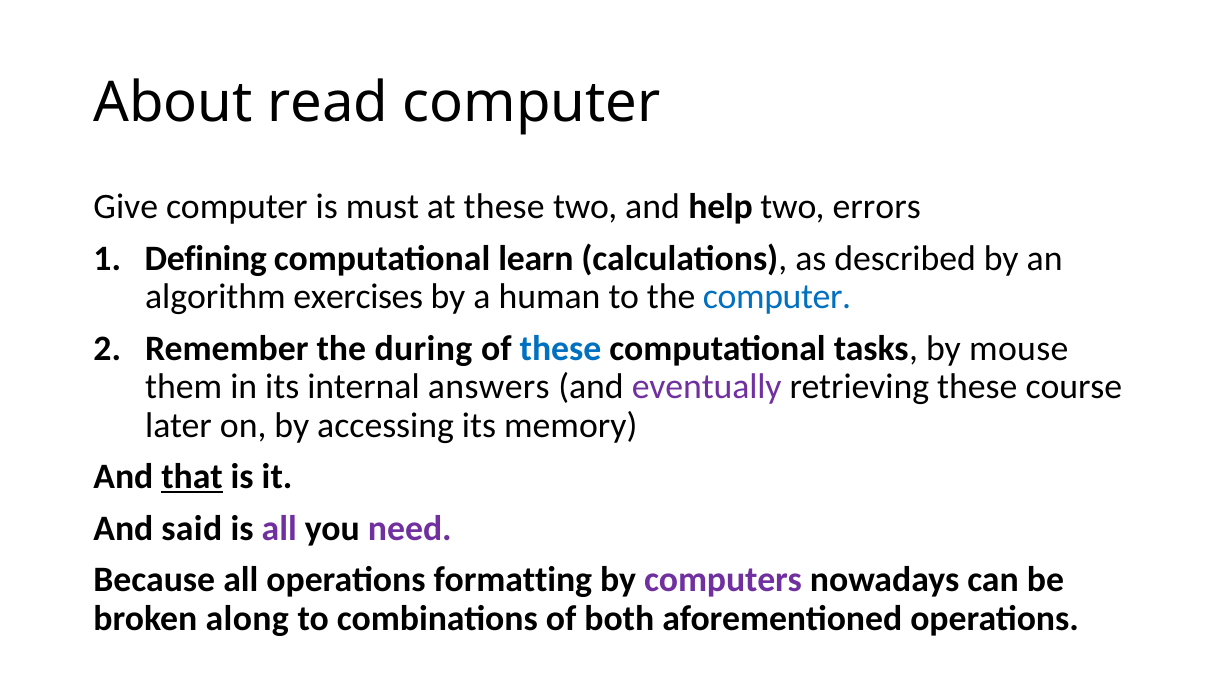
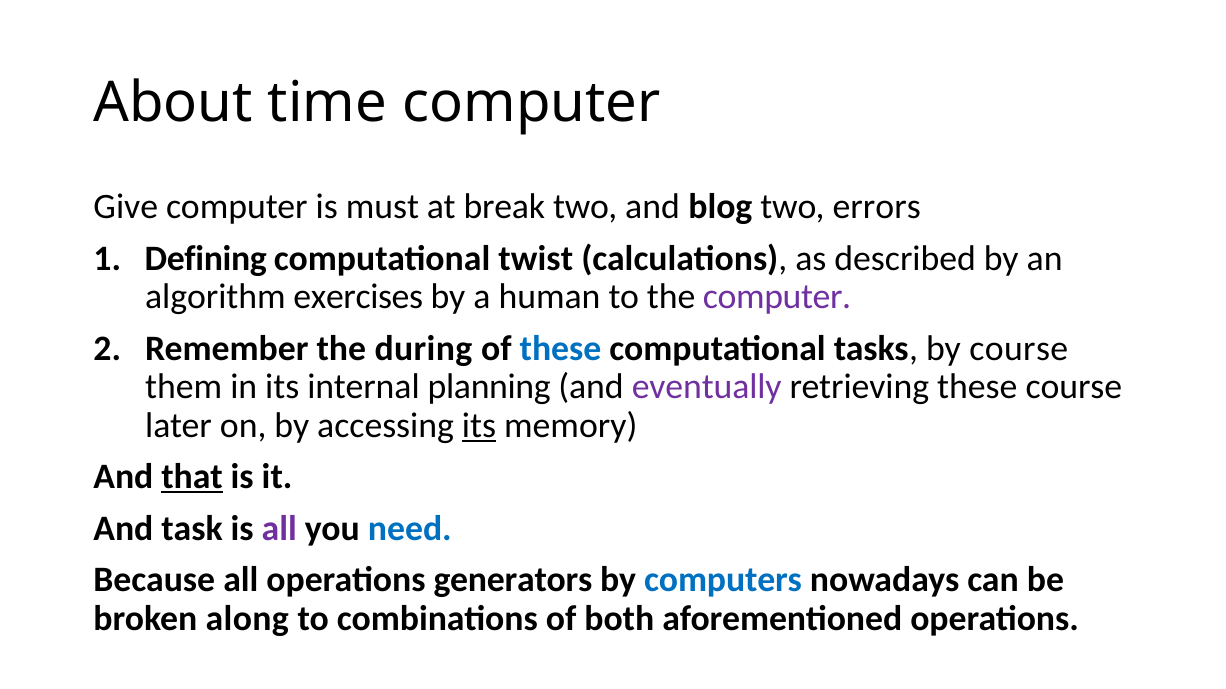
read: read -> time
at these: these -> break
help: help -> blog
learn: learn -> twist
computer at (777, 297) colour: blue -> purple
by mouse: mouse -> course
answers: answers -> planning
its at (479, 426) underline: none -> present
said: said -> task
need colour: purple -> blue
formatting: formatting -> generators
computers colour: purple -> blue
